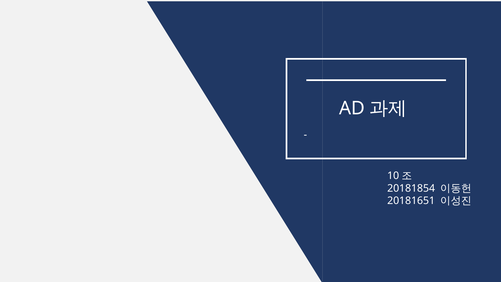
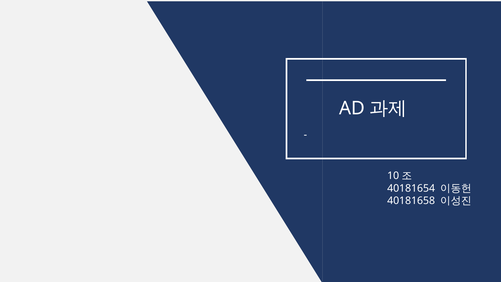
20181854: 20181854 -> 40181654
20181651: 20181651 -> 40181658
